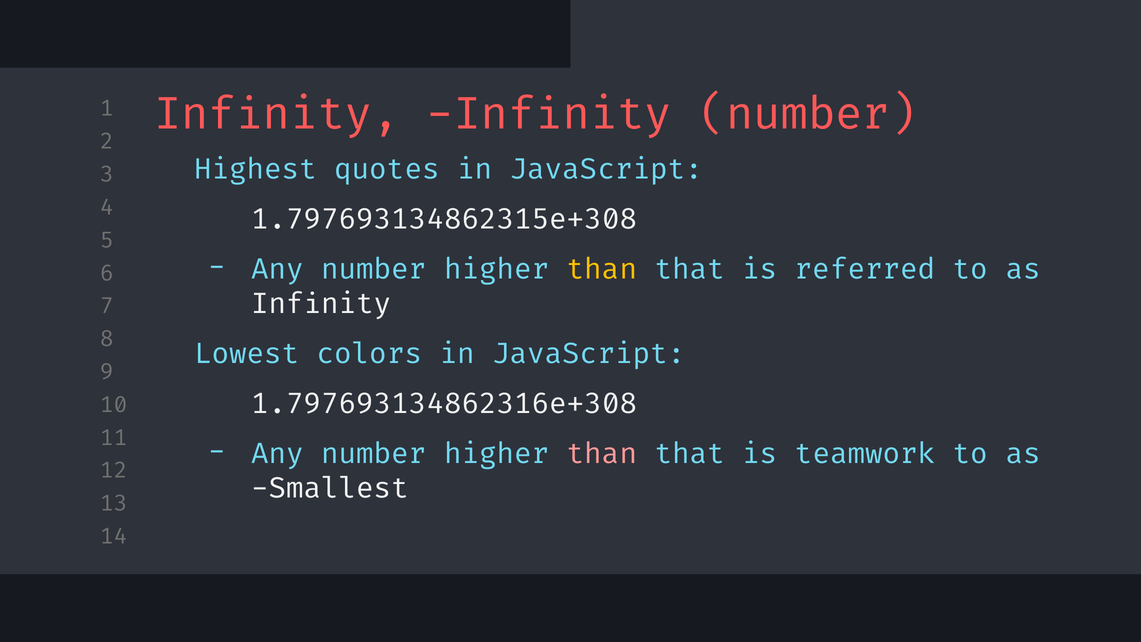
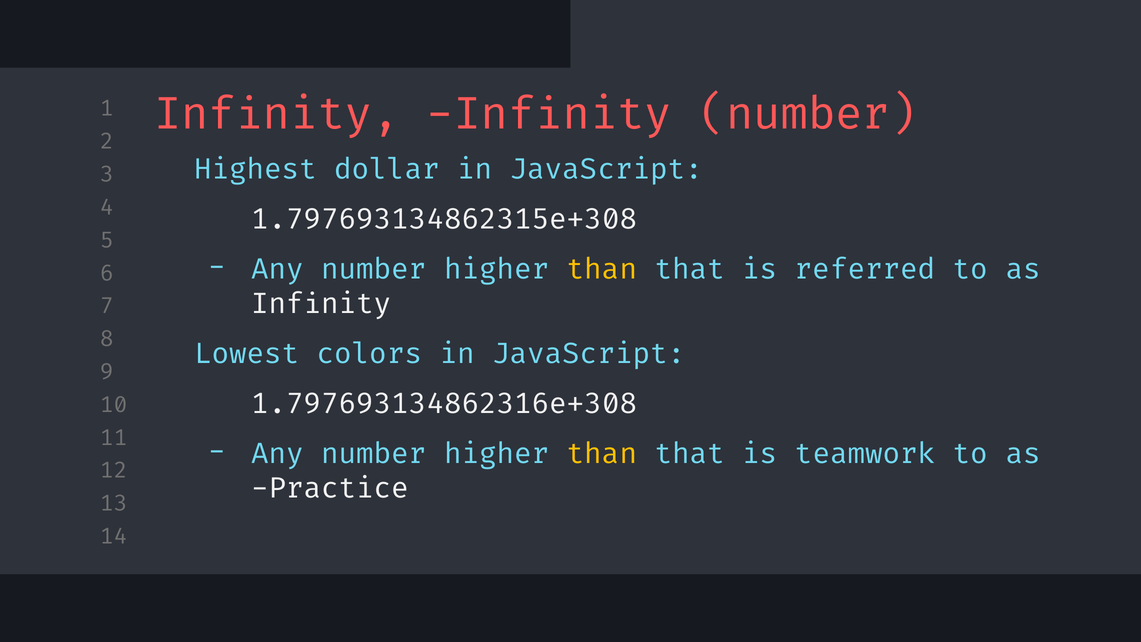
quotes: quotes -> dollar
than at (602, 454) colour: pink -> yellow
Smallest: Smallest -> Practice
